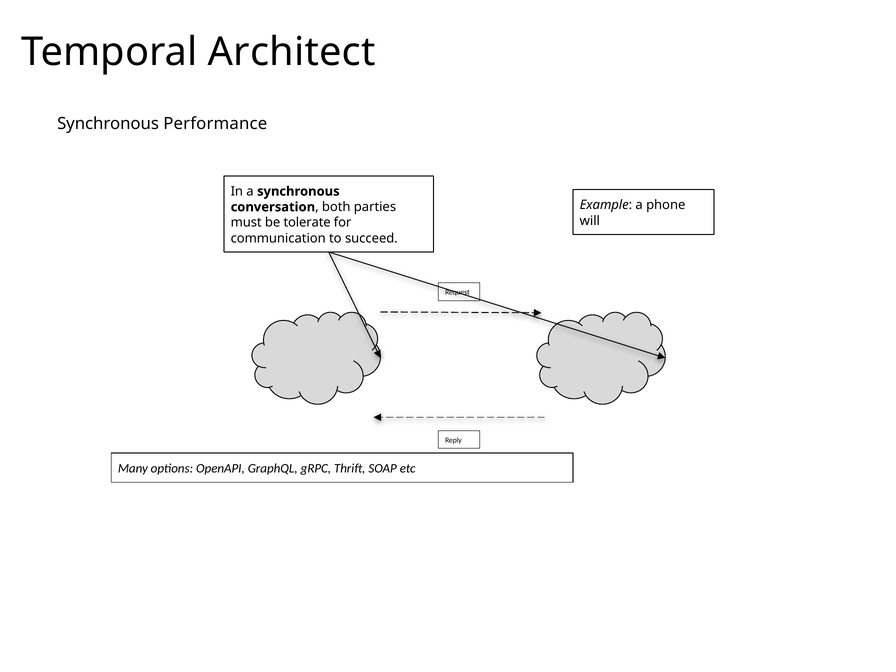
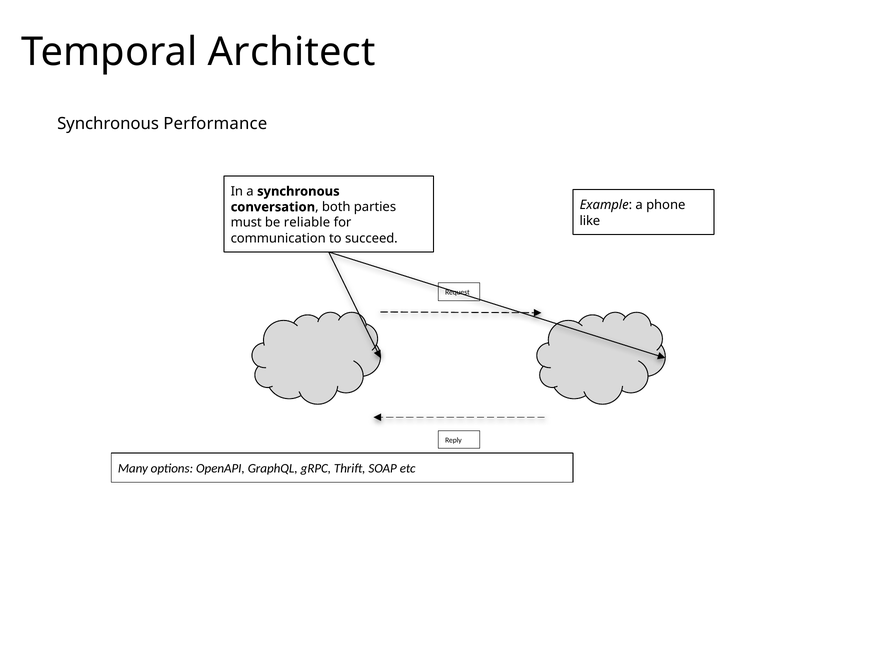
will: will -> like
tolerate: tolerate -> reliable
